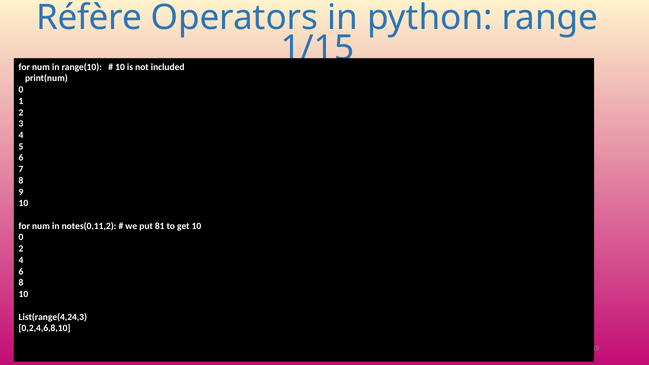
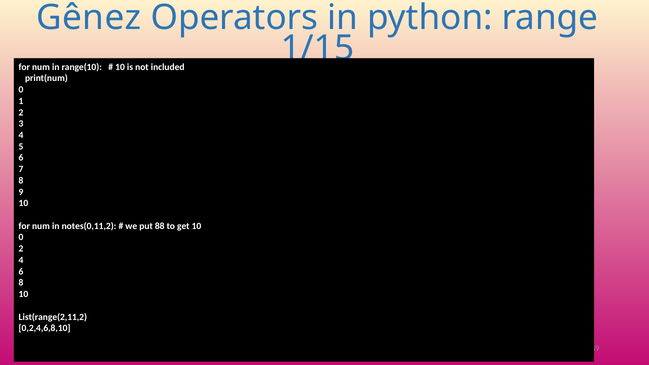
Réfère: Réfère -> Gênez
81: 81 -> 88
List(range(4,24,3: List(range(4,24,3 -> List(range(2,11,2
